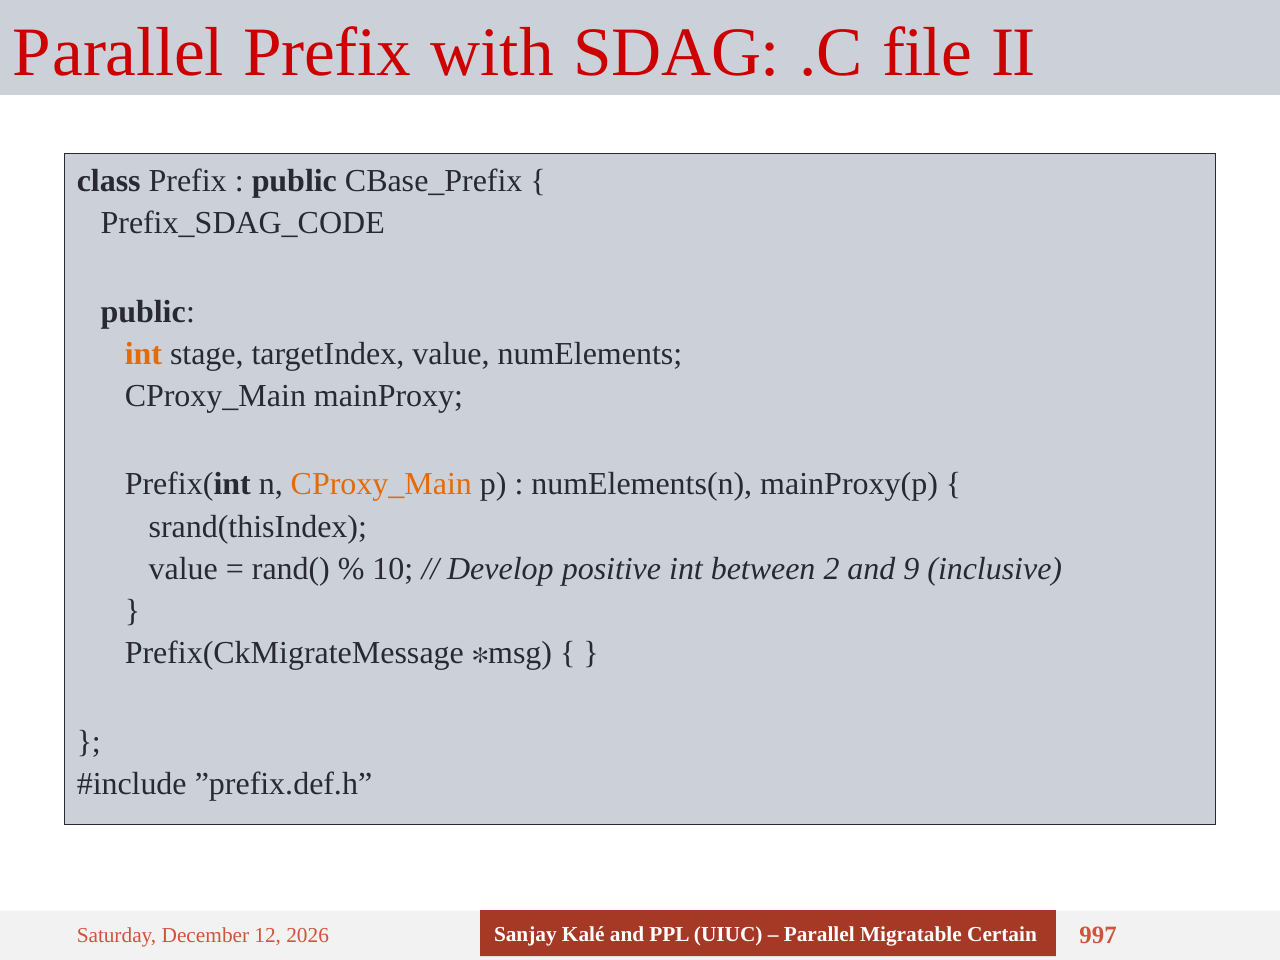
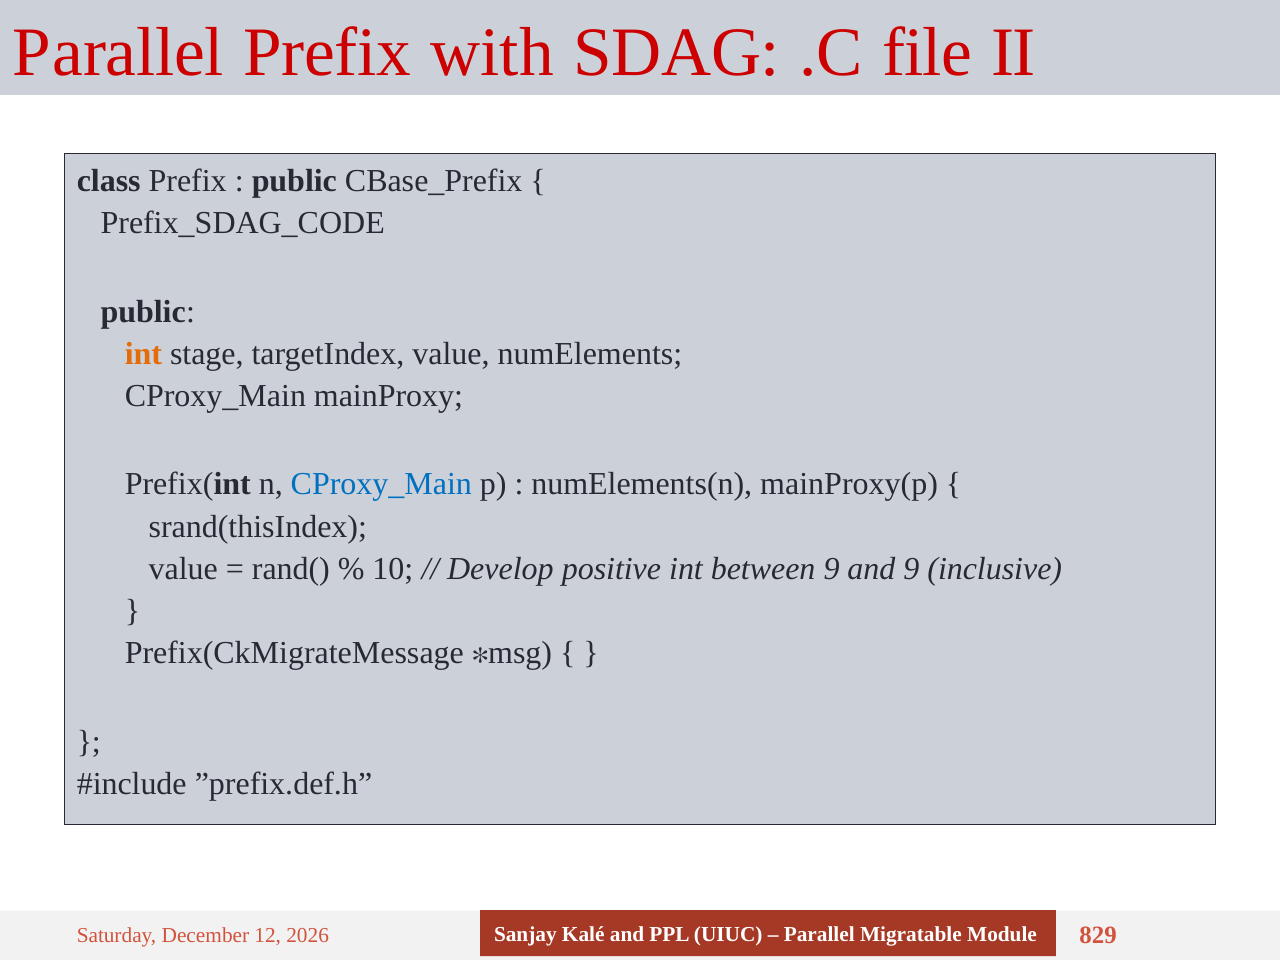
CProxy_Main at (381, 484) colour: orange -> blue
between 2: 2 -> 9
Certain: Certain -> Module
997: 997 -> 829
